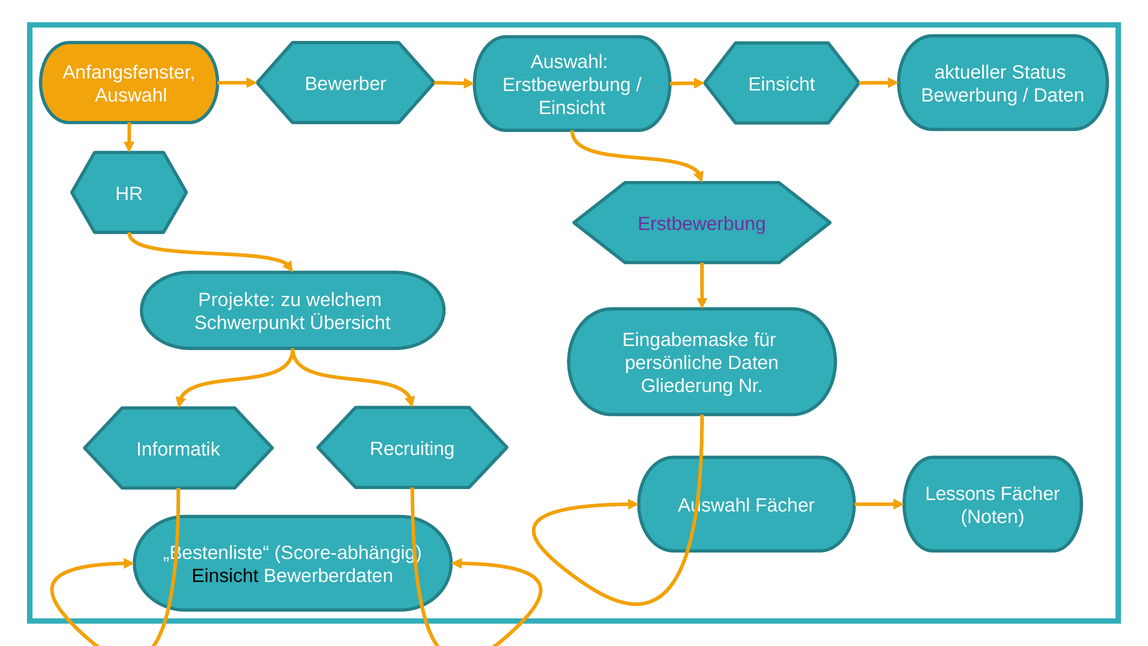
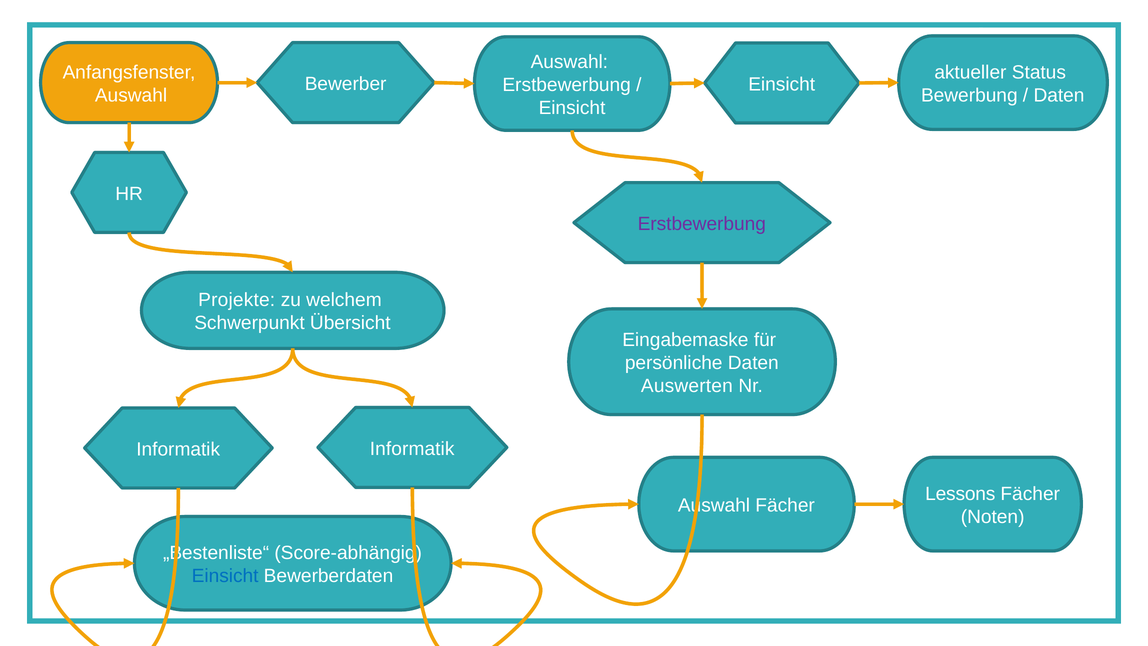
Gliederung: Gliederung -> Auswerten
Recruiting at (412, 449): Recruiting -> Informatik
Einsicht at (225, 576) colour: black -> blue
